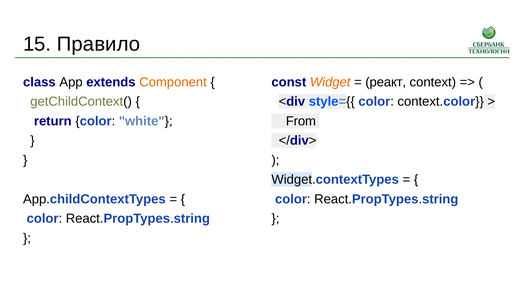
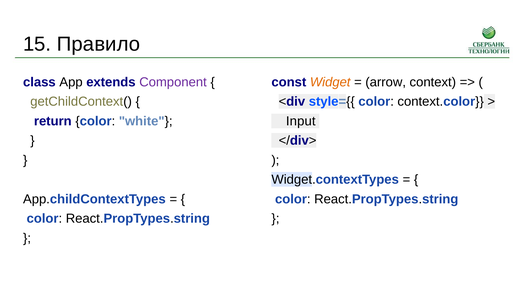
Component colour: orange -> purple
реакт: реакт -> arrow
From: From -> Input
